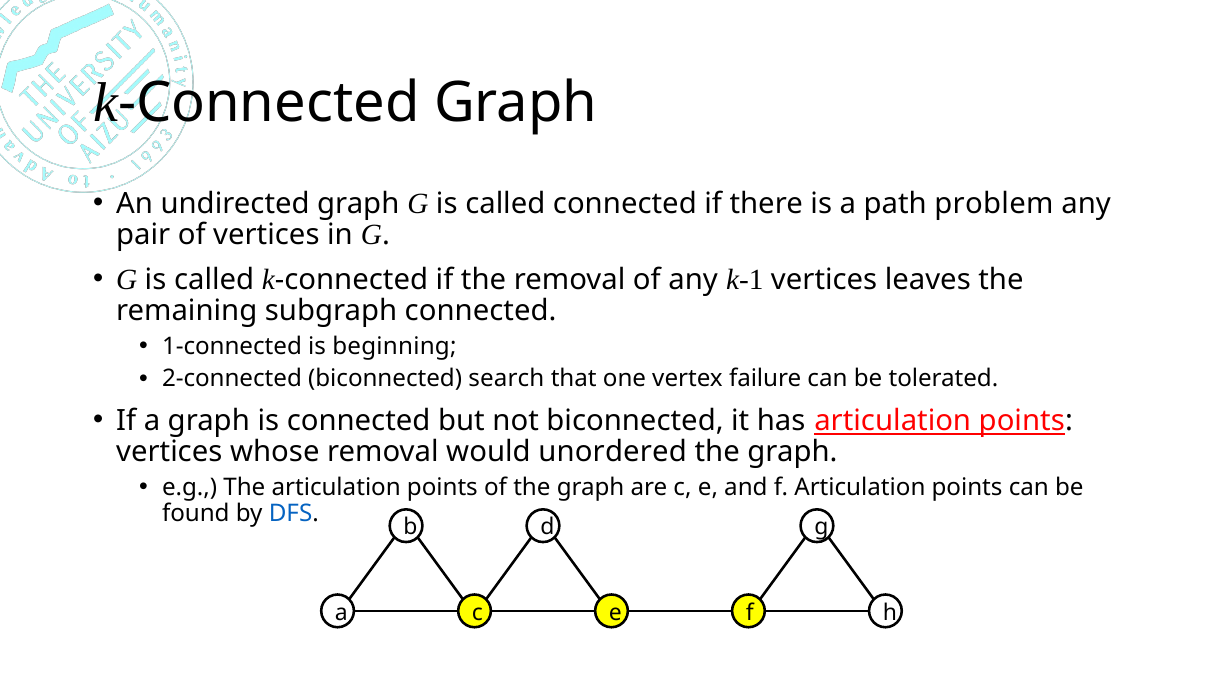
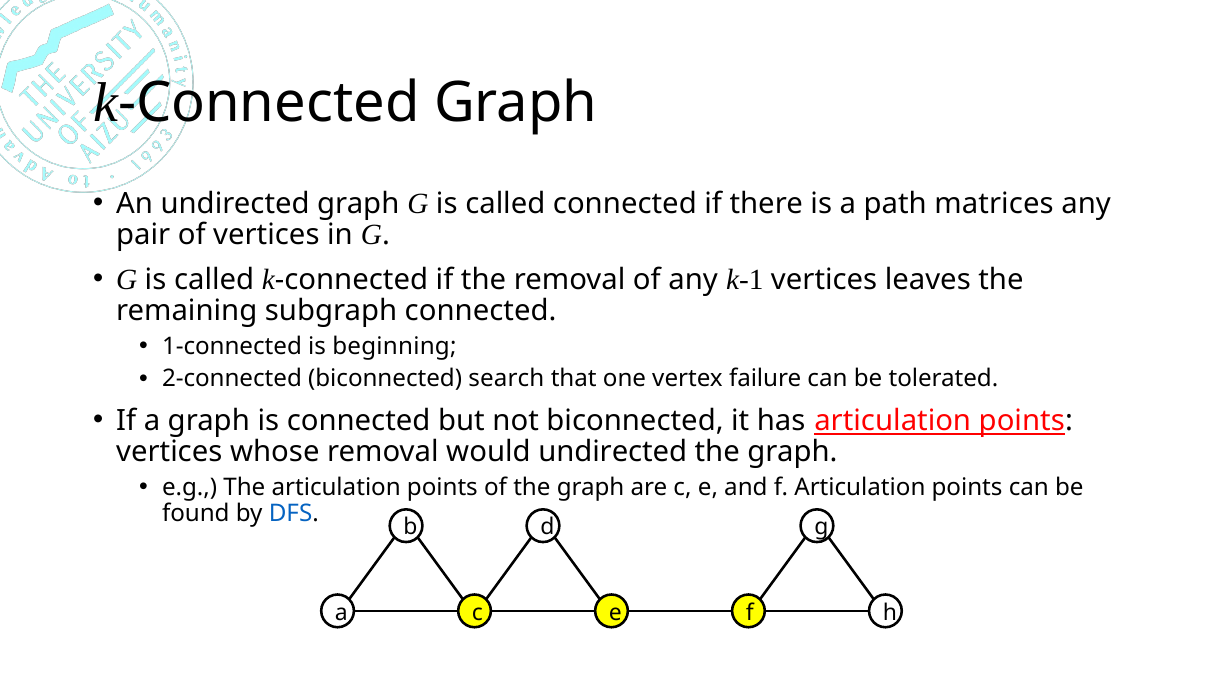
problem: problem -> matrices
would unordered: unordered -> undirected
